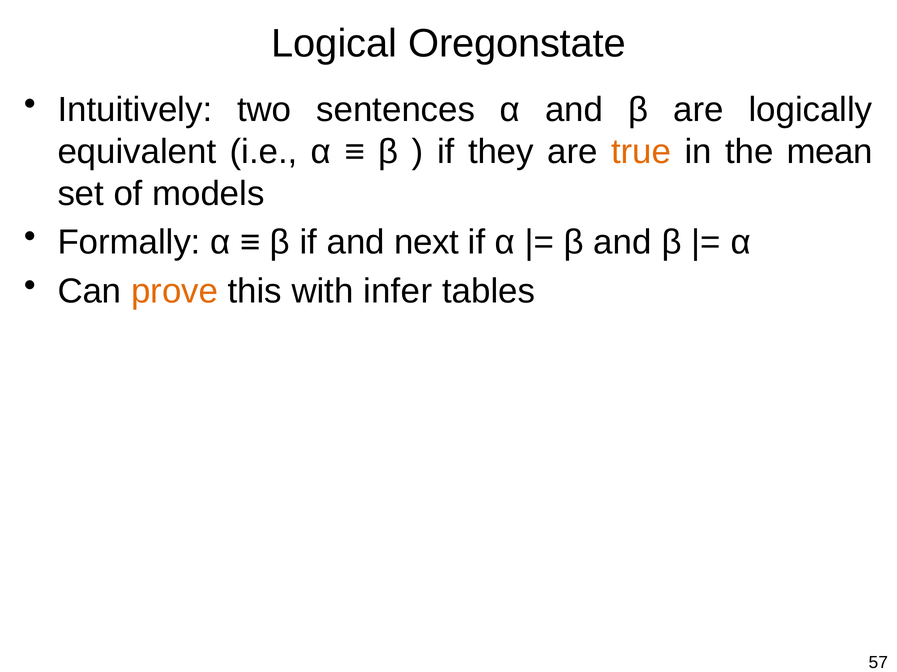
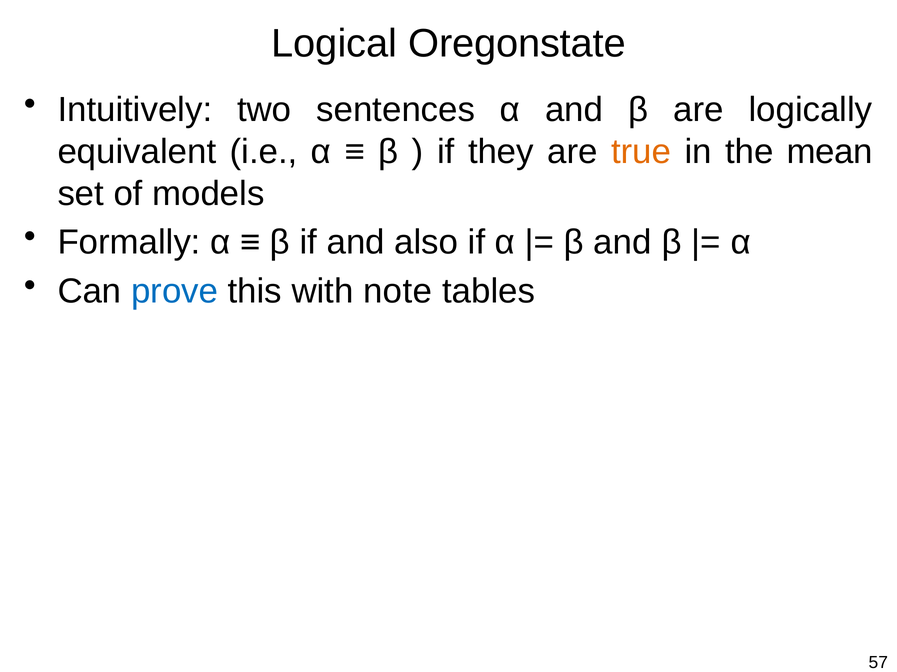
next: next -> also
prove colour: orange -> blue
infer: infer -> note
